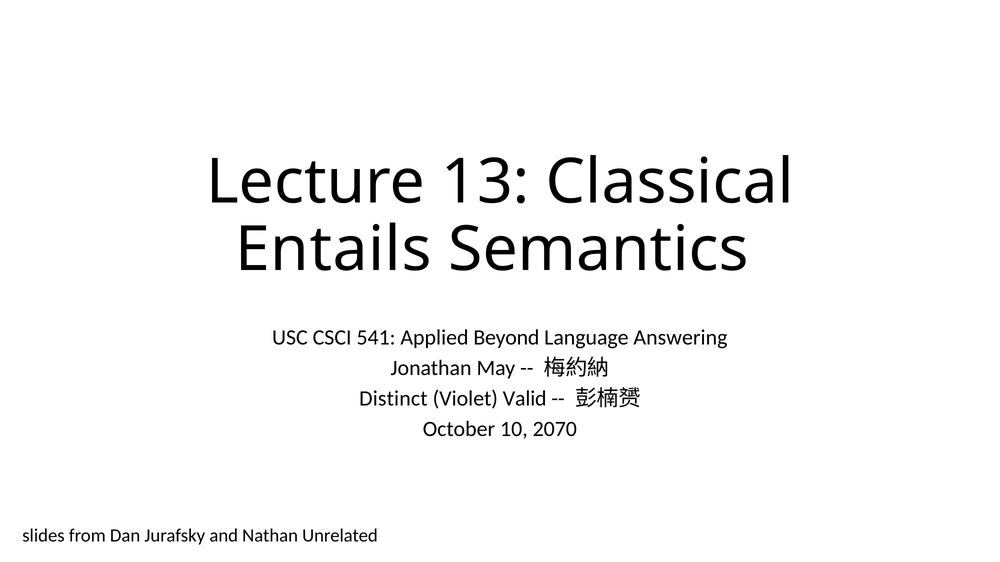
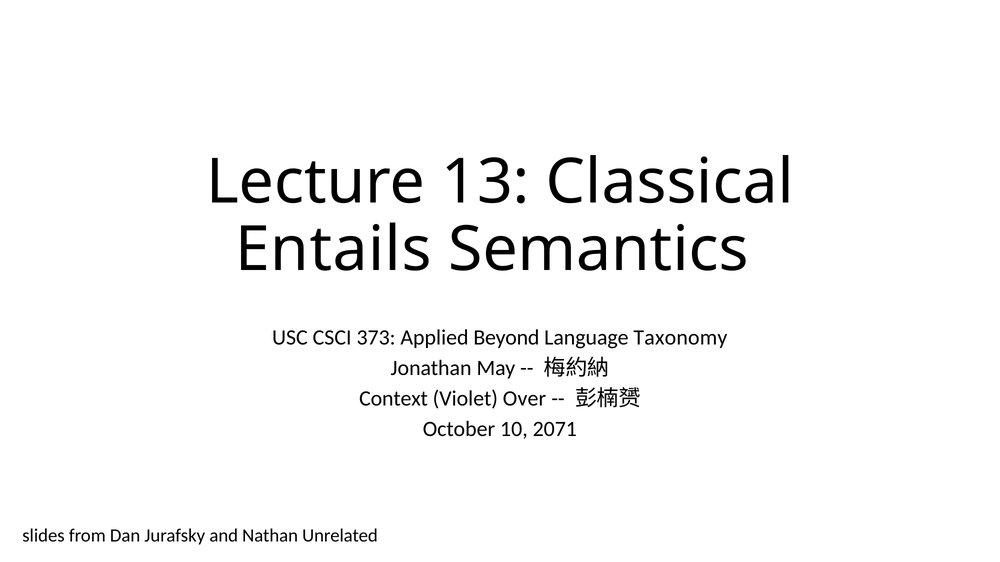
541: 541 -> 373
Answering: Answering -> Taxonomy
Distinct: Distinct -> Context
Valid: Valid -> Over
2070: 2070 -> 2071
